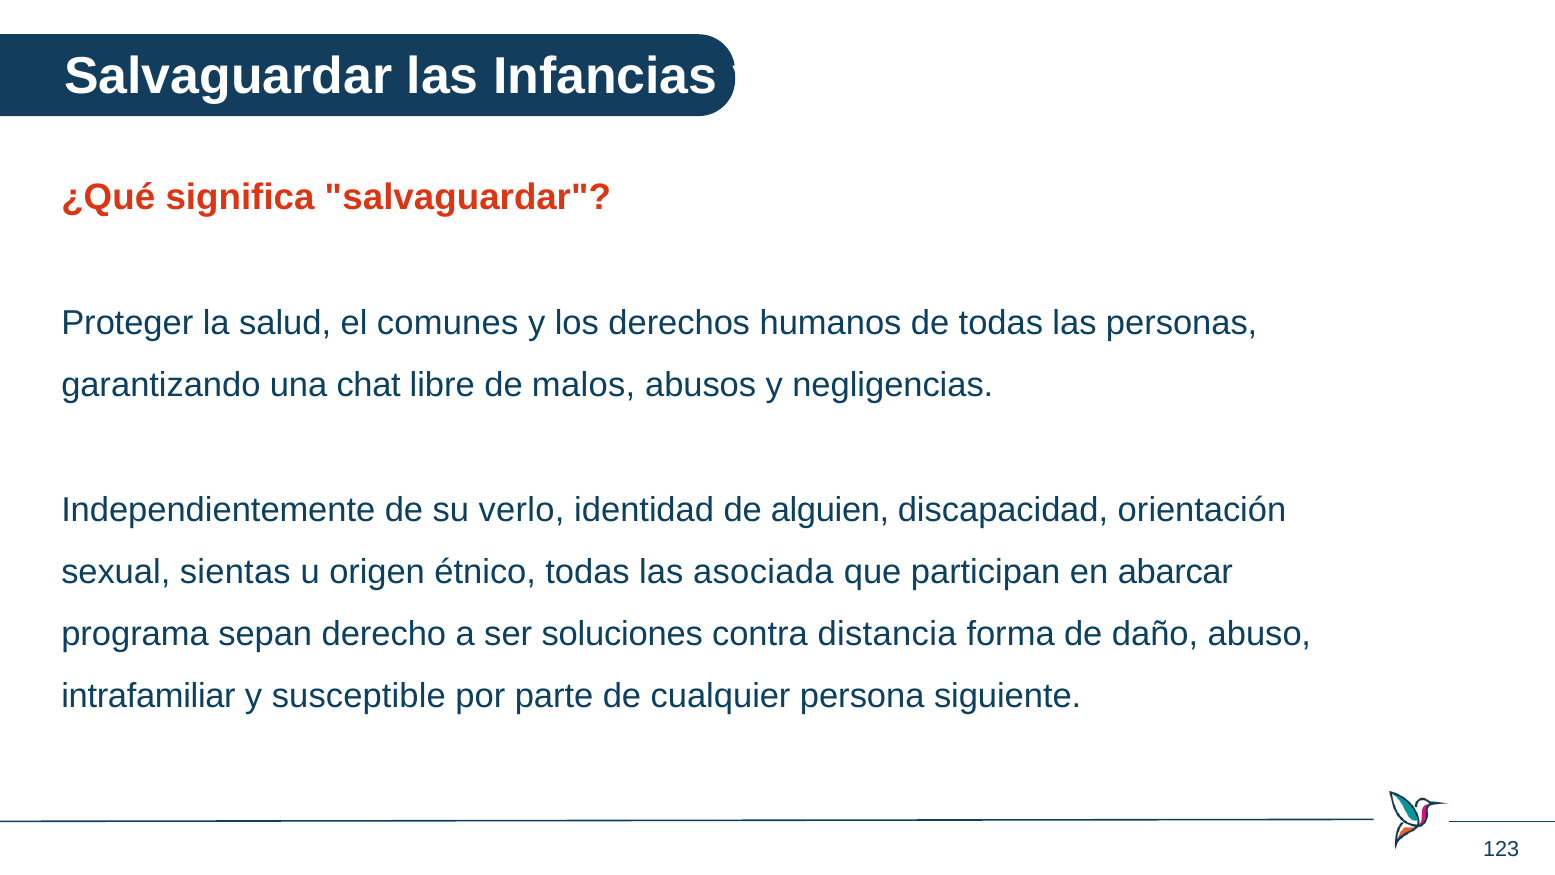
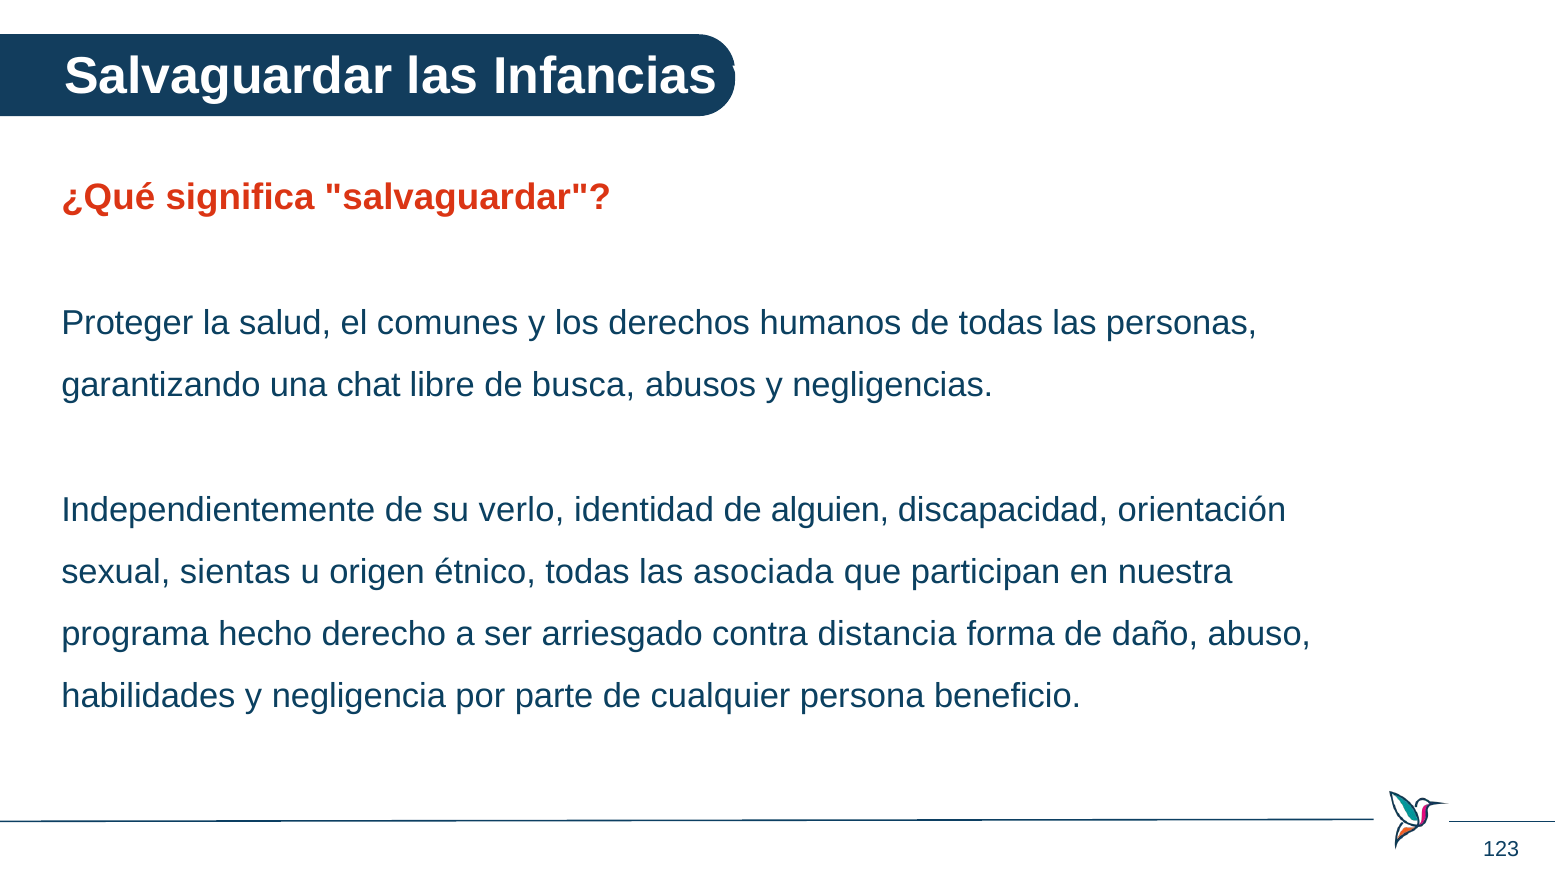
malos: malos -> busca
abarcar: abarcar -> nuestra
sepan: sepan -> hecho
soluciones: soluciones -> arriesgado
intrafamiliar: intrafamiliar -> habilidades
susceptible: susceptible -> negligencia
siguiente: siguiente -> beneficio
